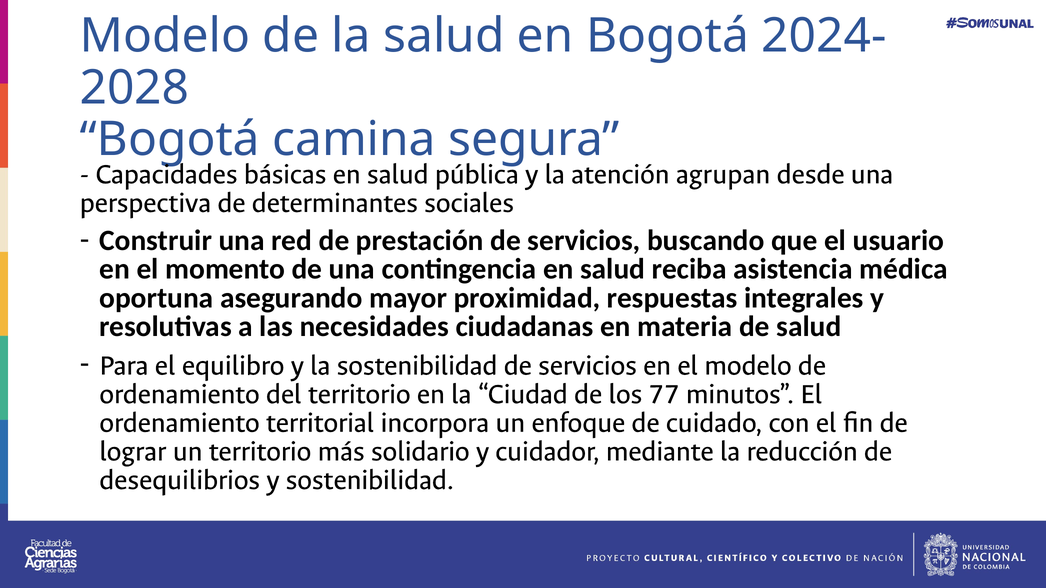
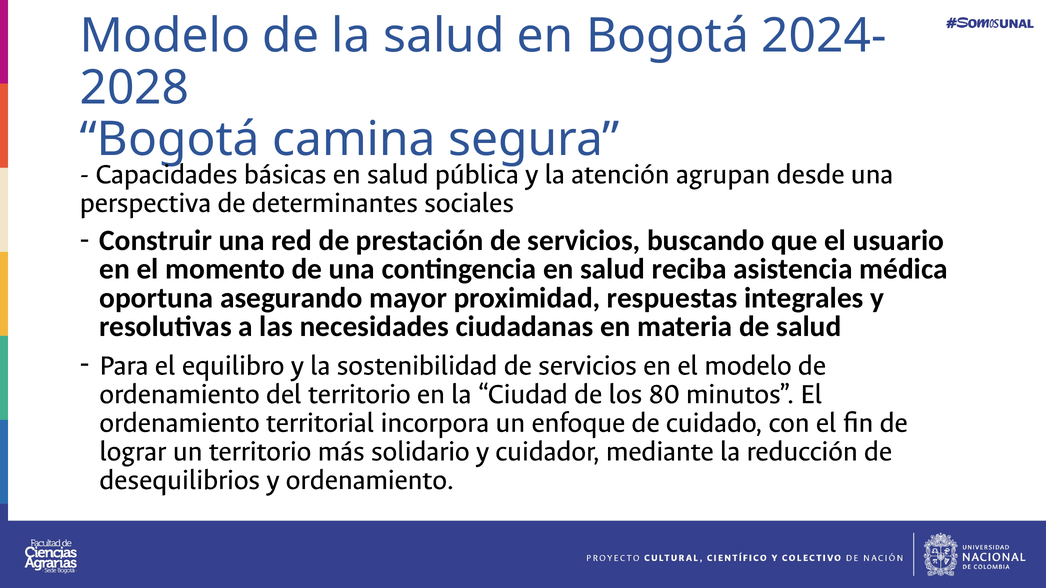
77: 77 -> 80
y sostenibilidad: sostenibilidad -> ordenamiento
